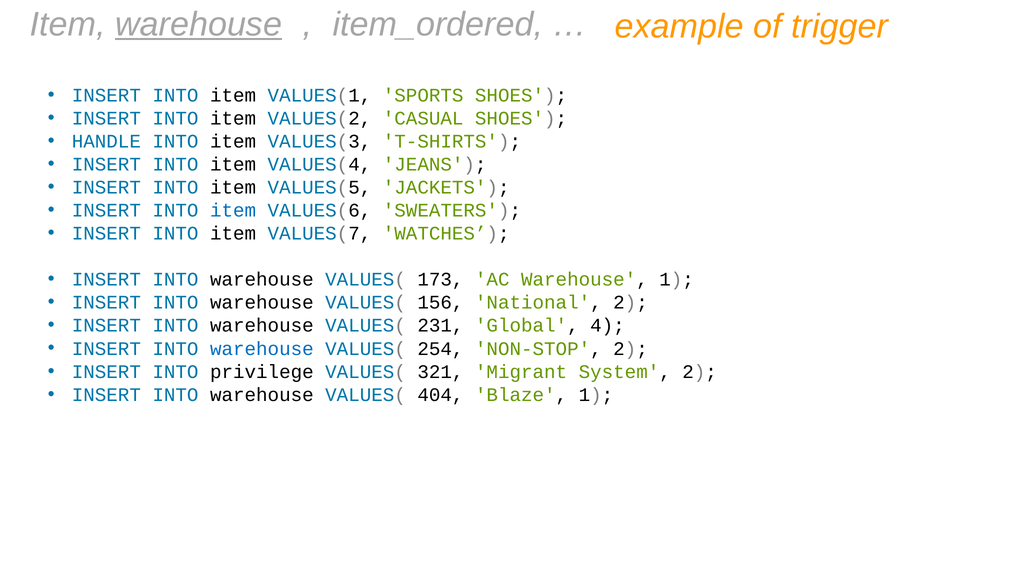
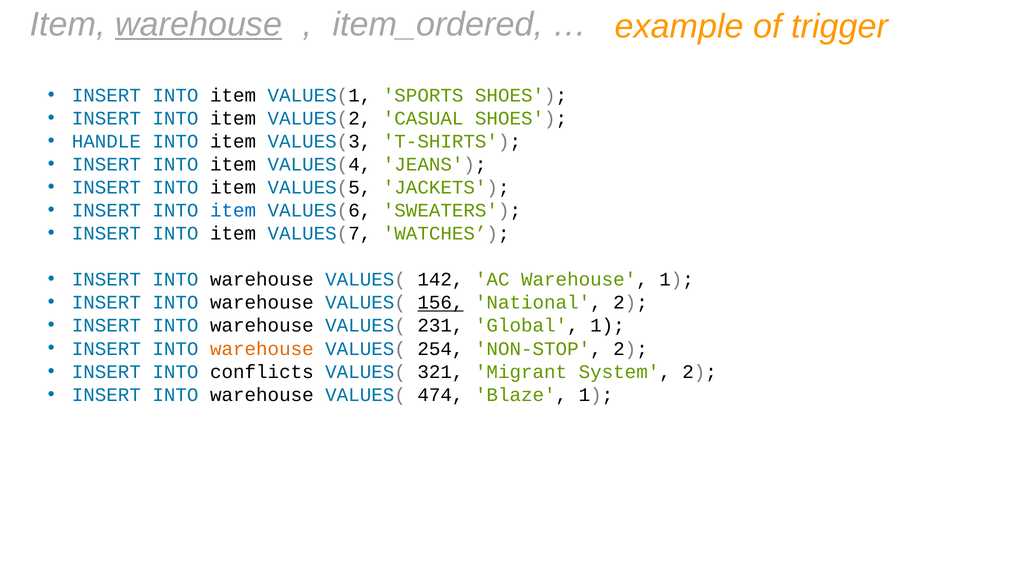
173: 173 -> 142
156 underline: none -> present
Global 4: 4 -> 1
warehouse at (262, 349) colour: blue -> orange
privilege: privilege -> conflicts
404: 404 -> 474
